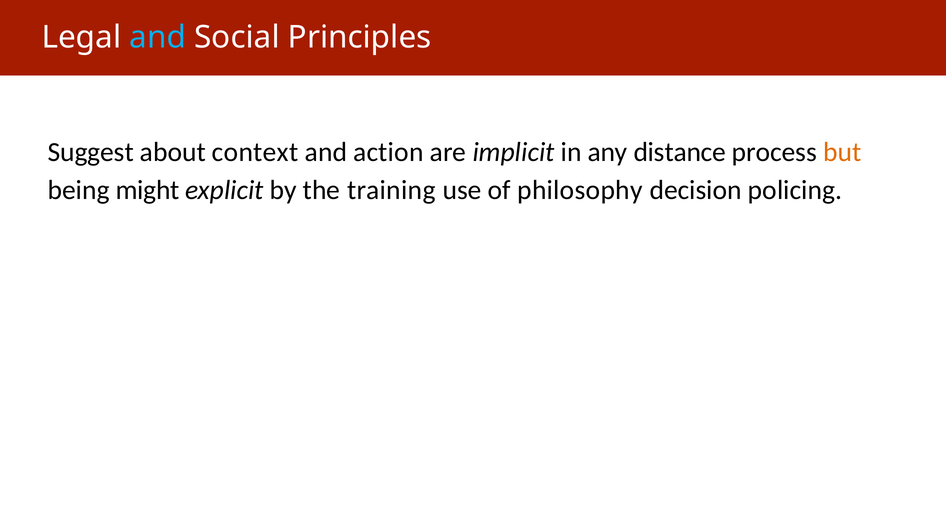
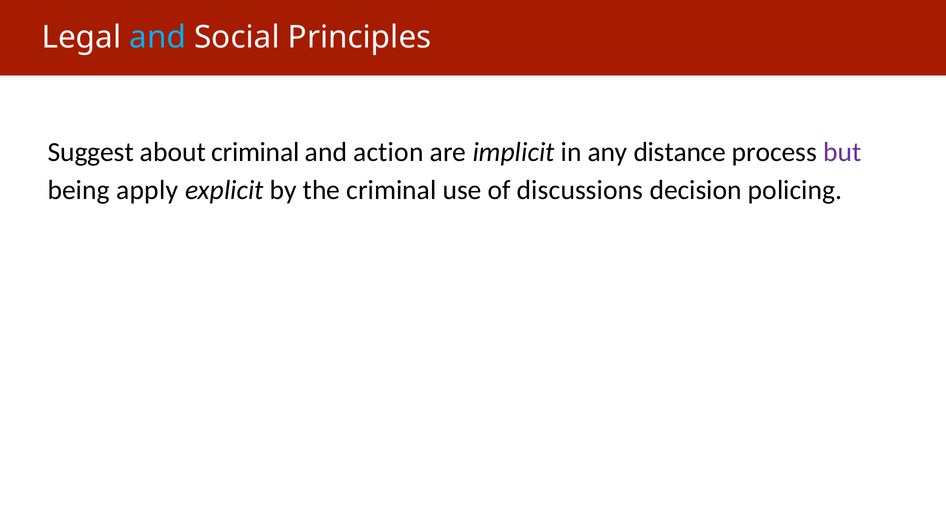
about context: context -> criminal
but colour: orange -> purple
might: might -> apply
the training: training -> criminal
philosophy: philosophy -> discussions
